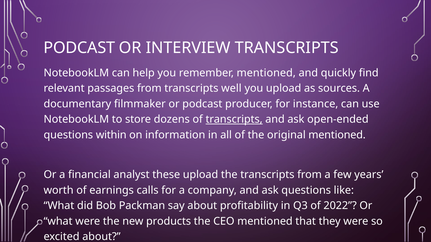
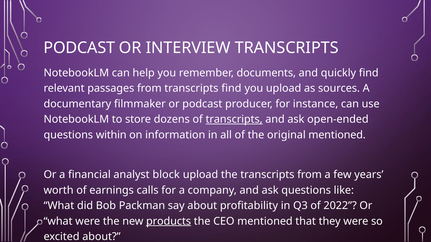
remember mentioned: mentioned -> documents
transcripts well: well -> find
these: these -> block
products underline: none -> present
